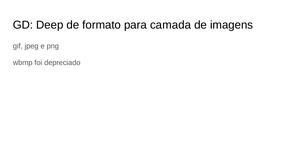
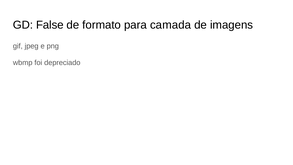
Deep: Deep -> False
